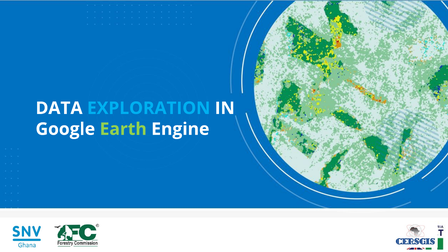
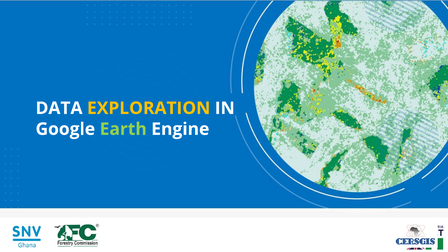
EXPLORATION colour: light blue -> yellow
